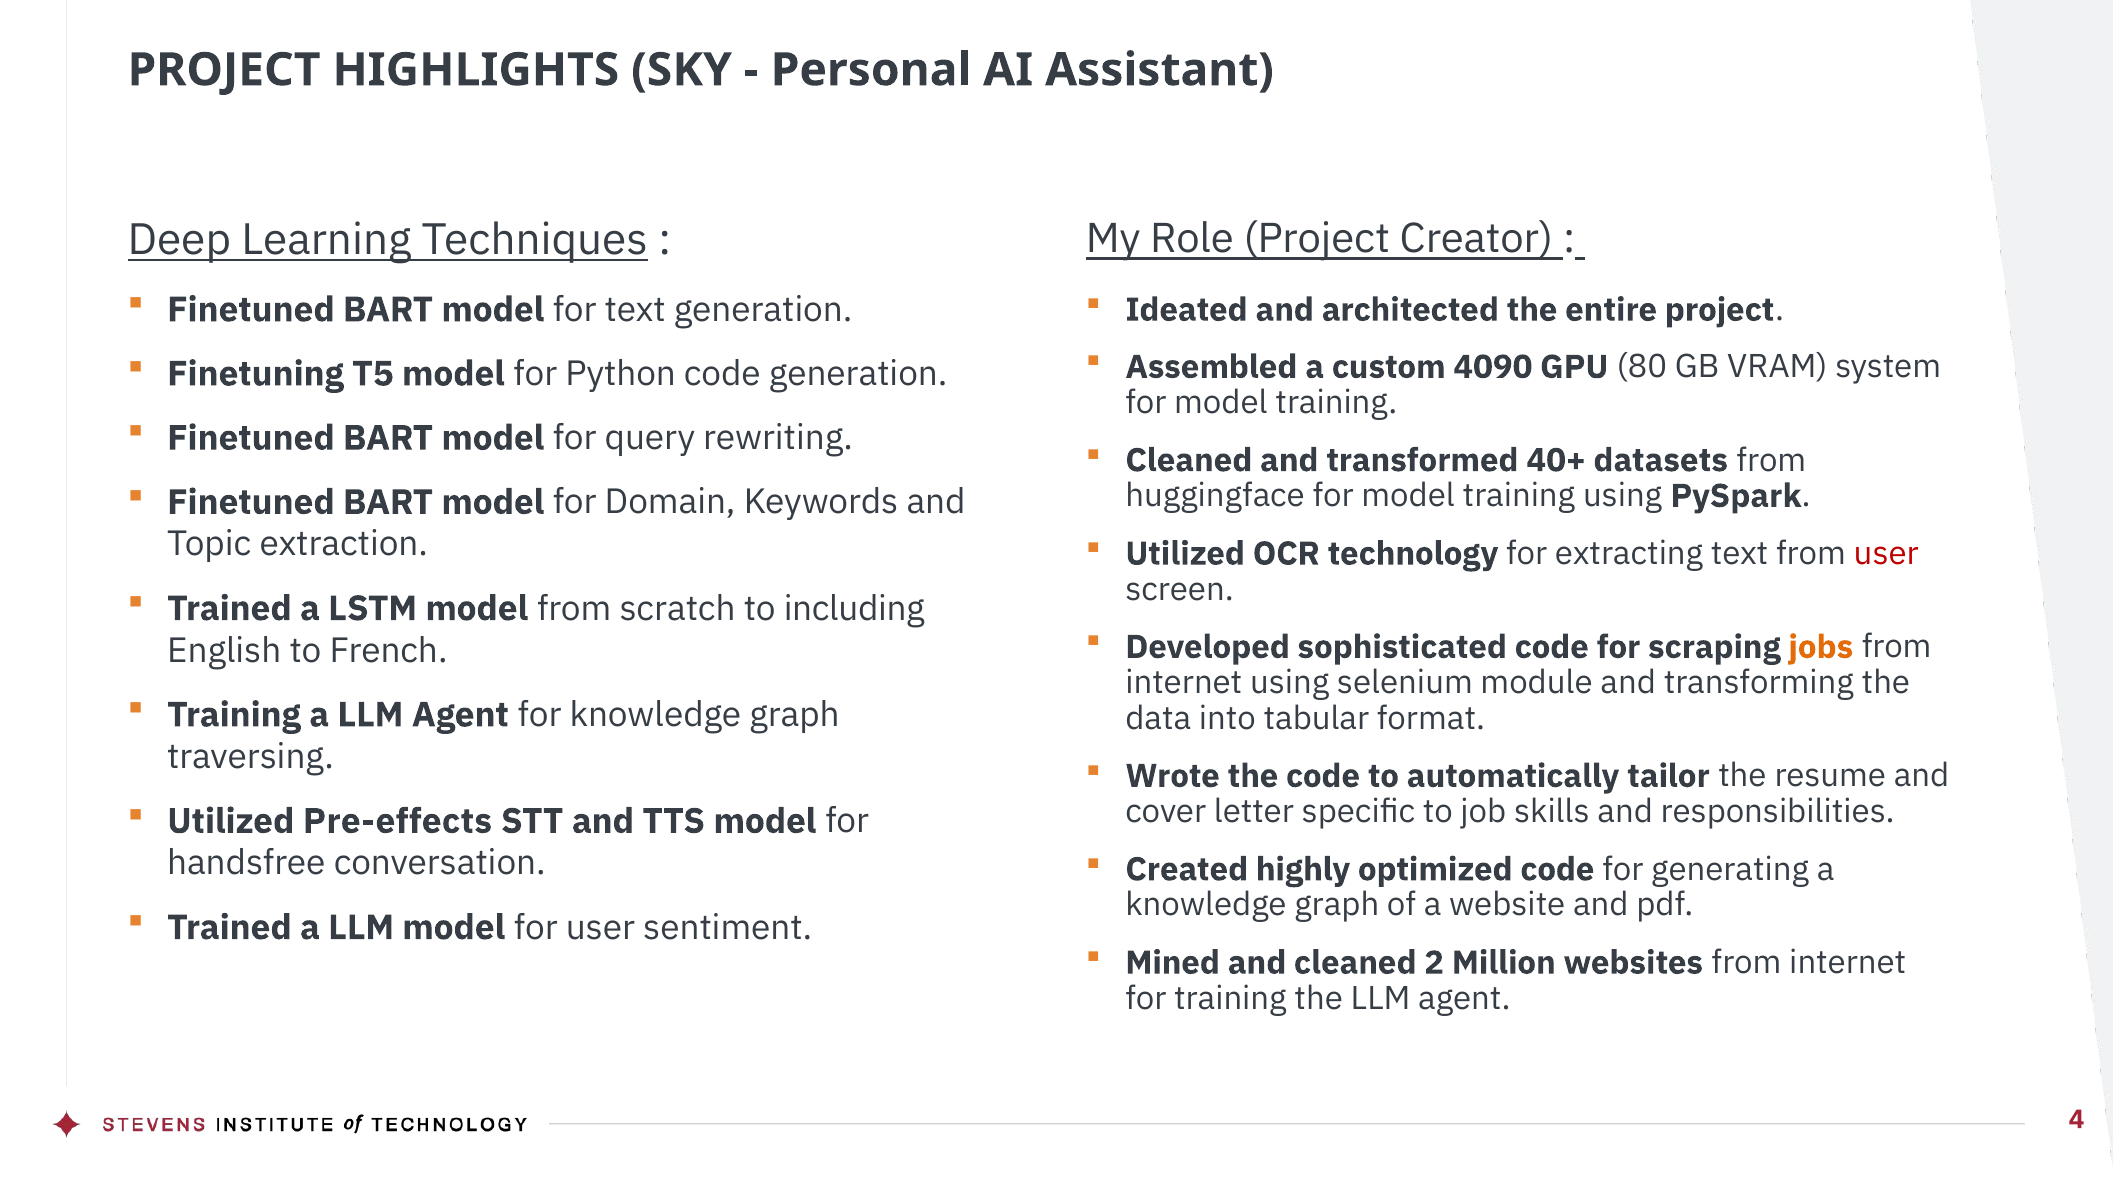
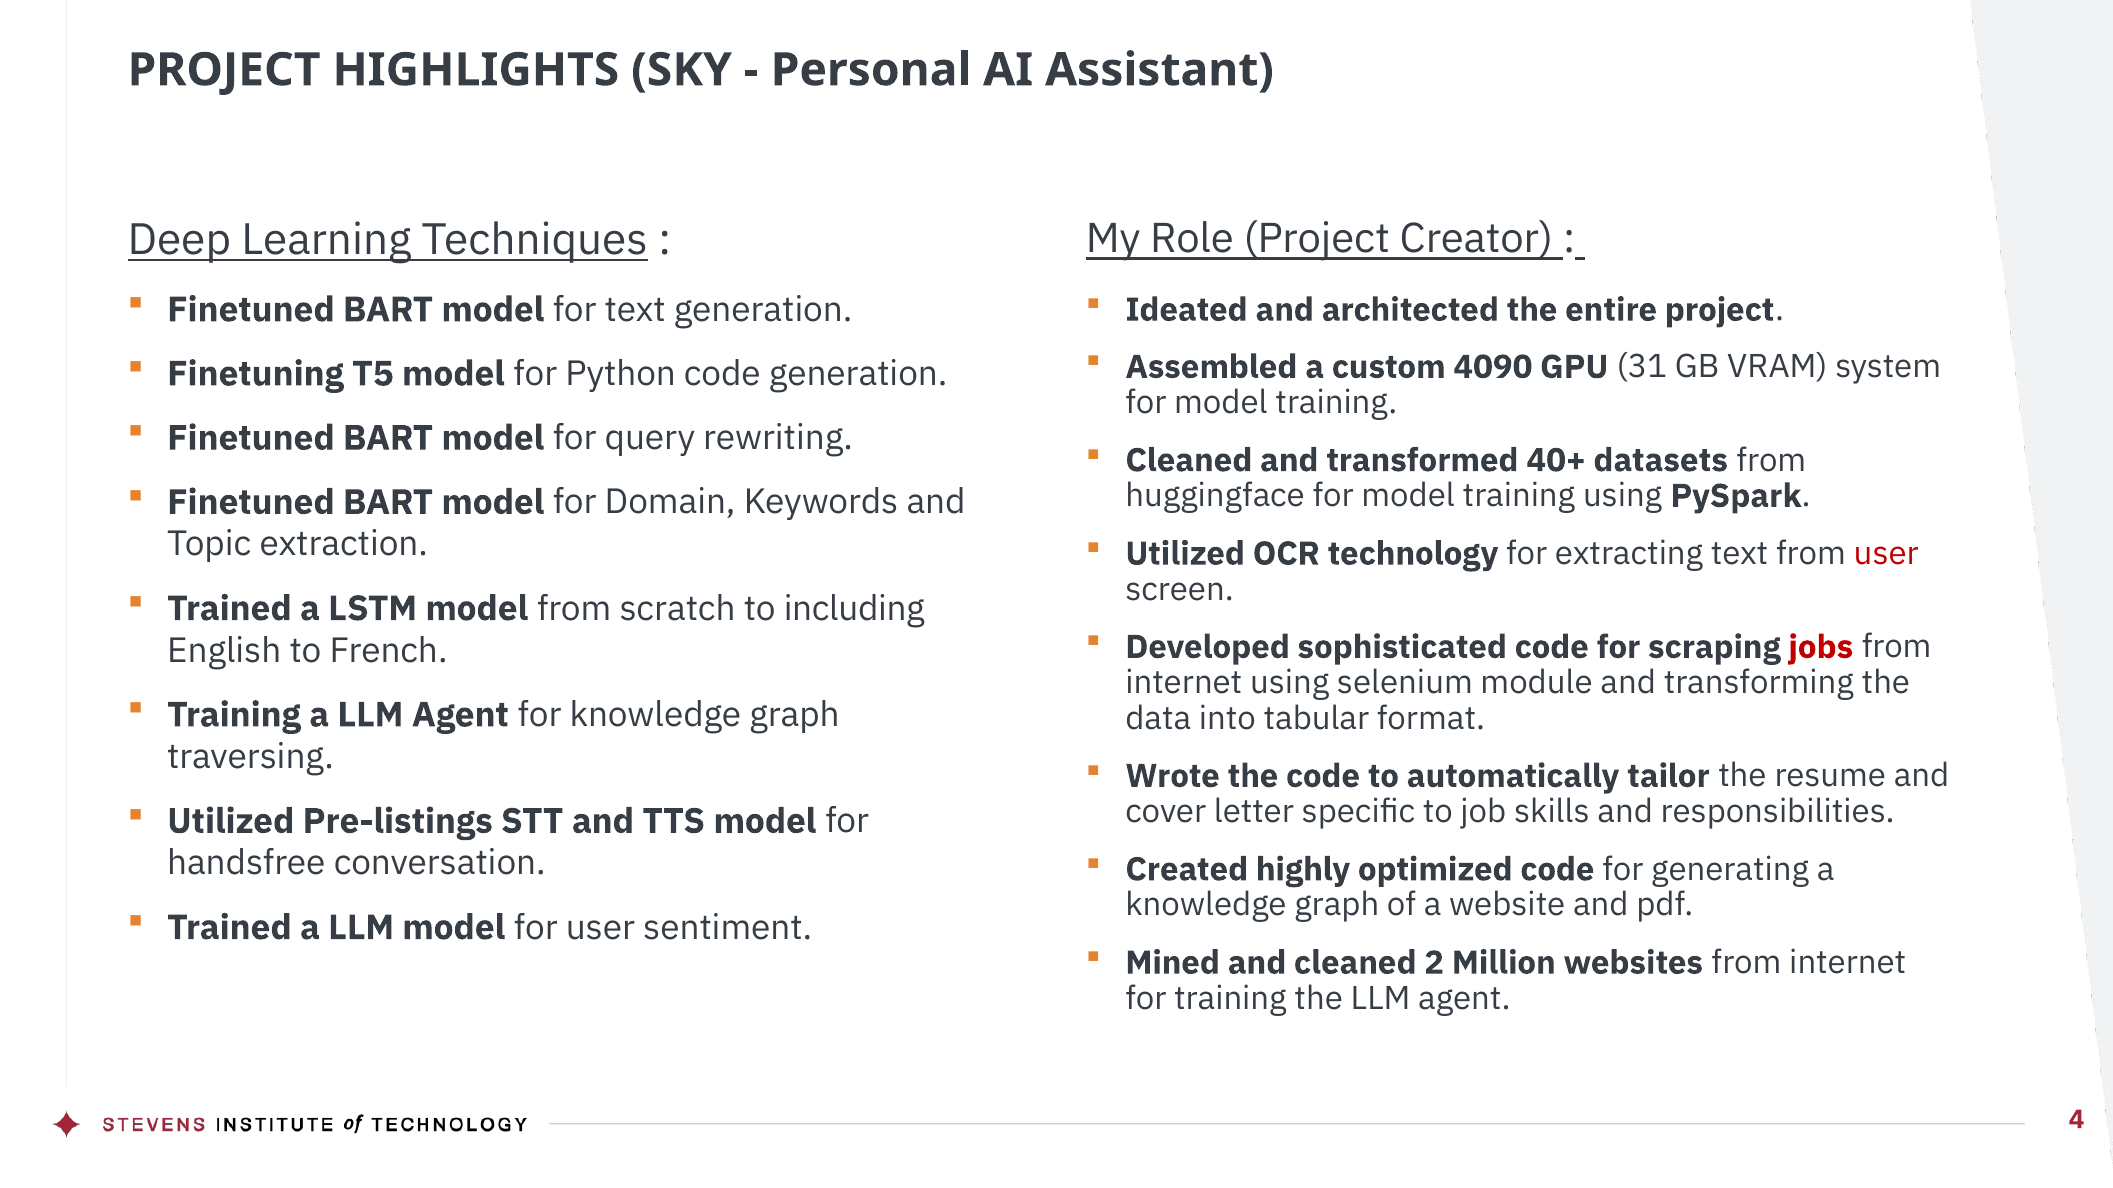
80: 80 -> 31
jobs colour: orange -> red
Pre-effects: Pre-effects -> Pre-listings
